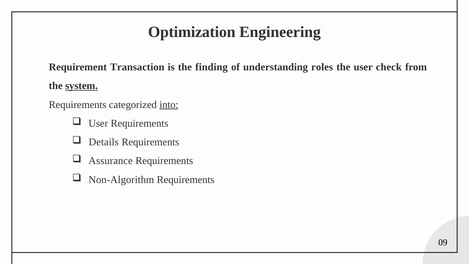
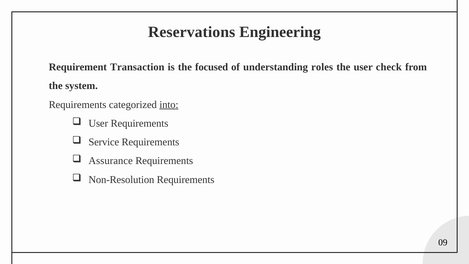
Optimization: Optimization -> Reservations
finding: finding -> focused
system underline: present -> none
Details: Details -> Service
Non-Algorithm: Non-Algorithm -> Non-Resolution
